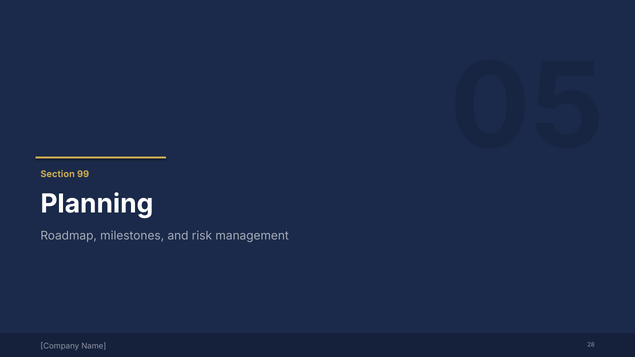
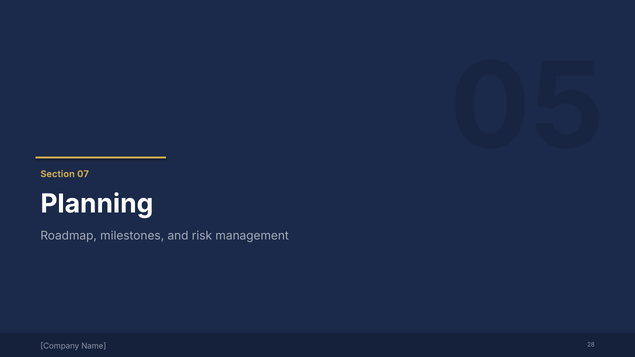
99: 99 -> 07
